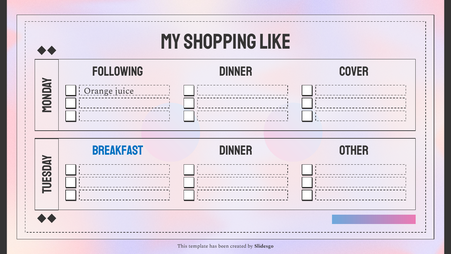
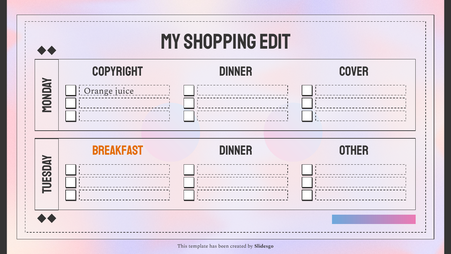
like: like -> edit
following: following -> copyright
breakfast colour: blue -> orange
